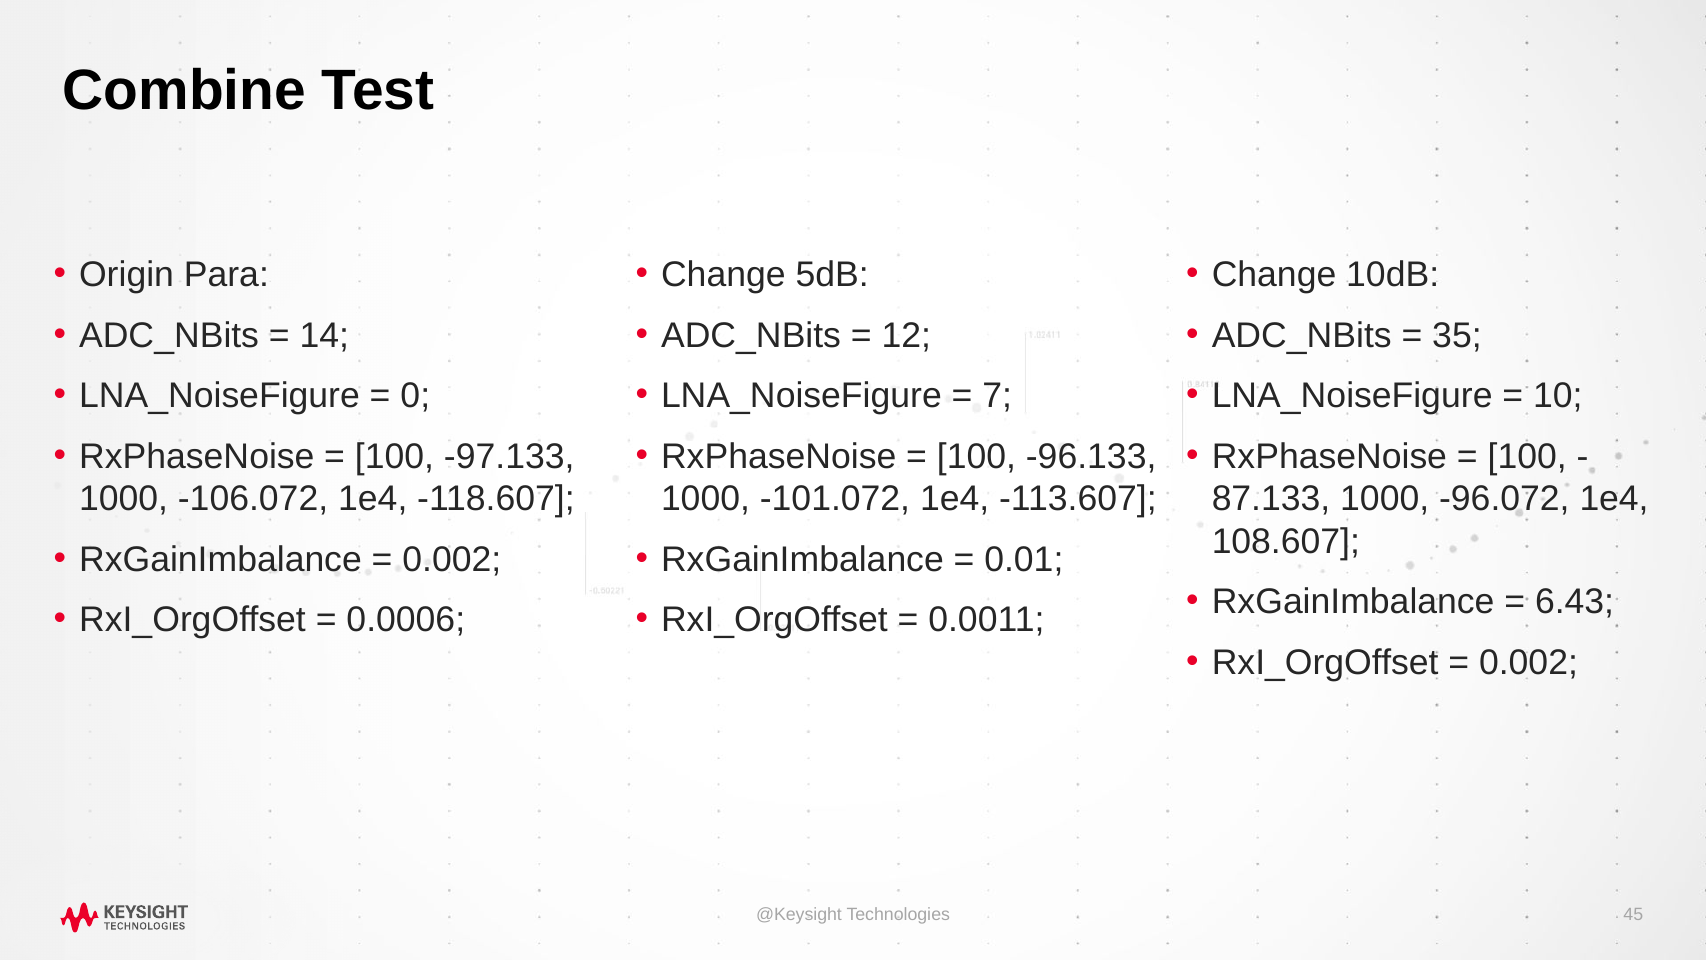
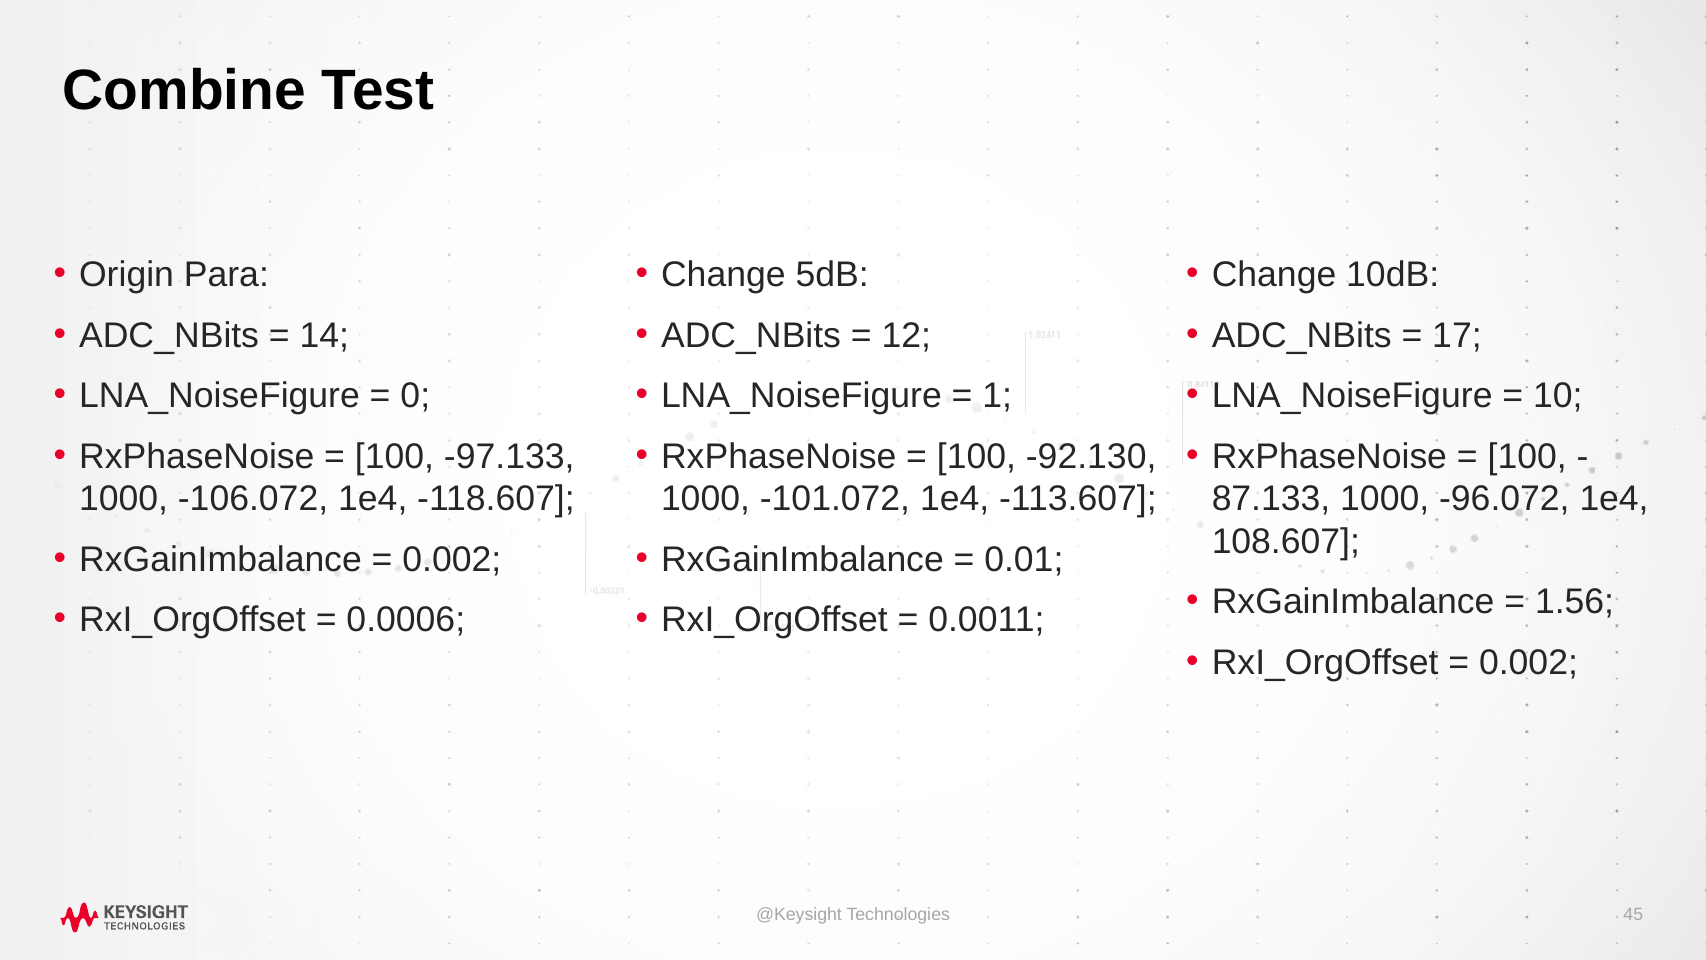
35: 35 -> 17
7: 7 -> 1
-96.133: -96.133 -> -92.130
6.43: 6.43 -> 1.56
